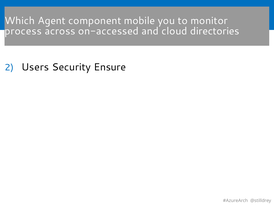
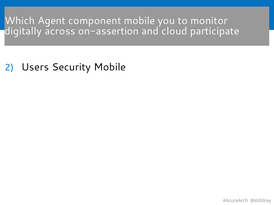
process: process -> digitally
on-accessed: on-accessed -> on-assertion
directories: directories -> participate
Security Ensure: Ensure -> Mobile
